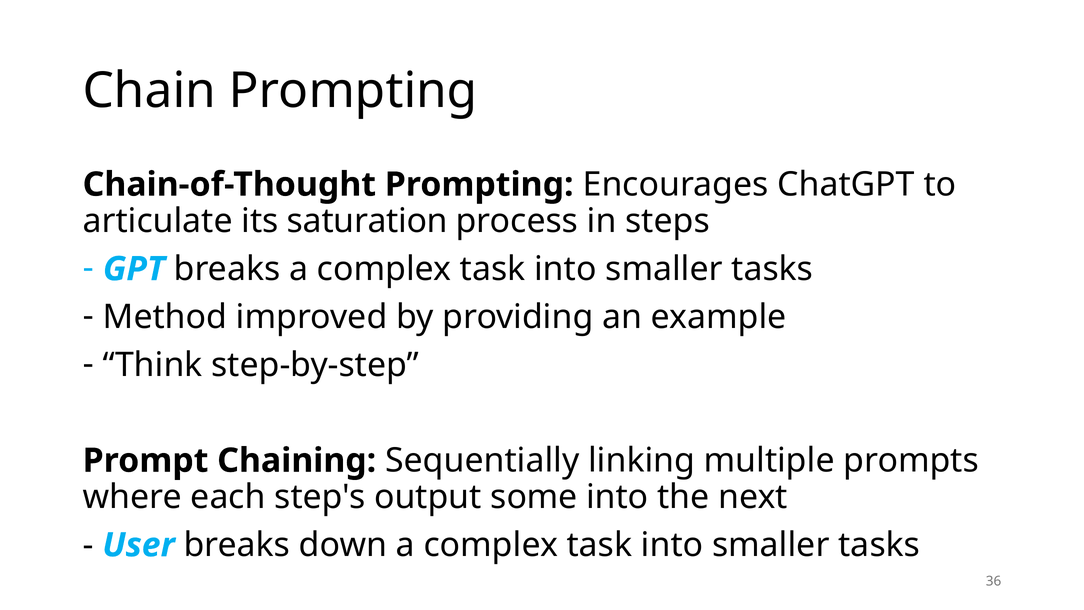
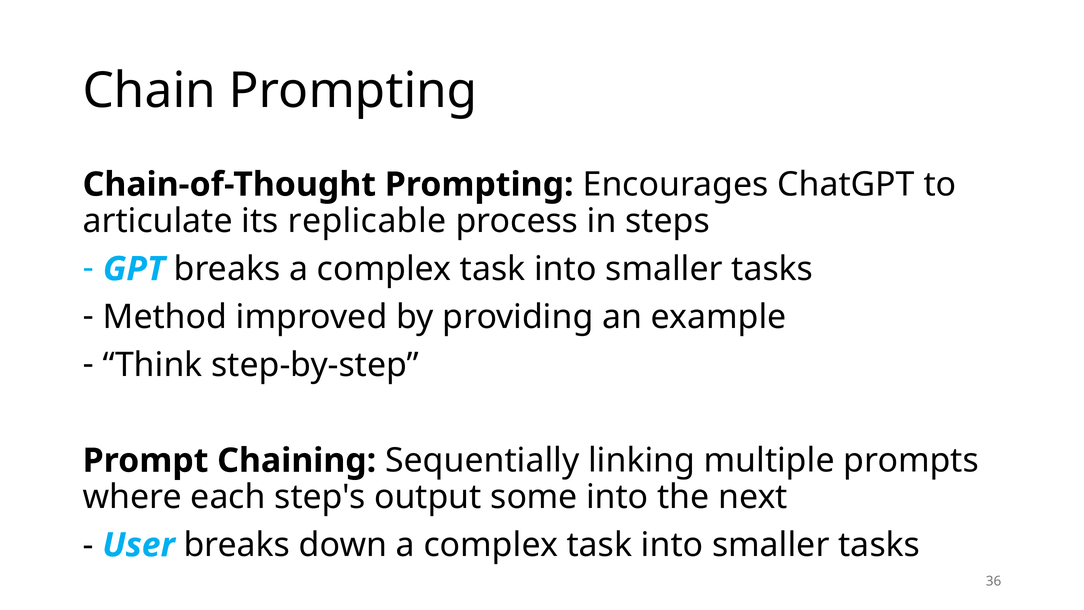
saturation: saturation -> replicable
